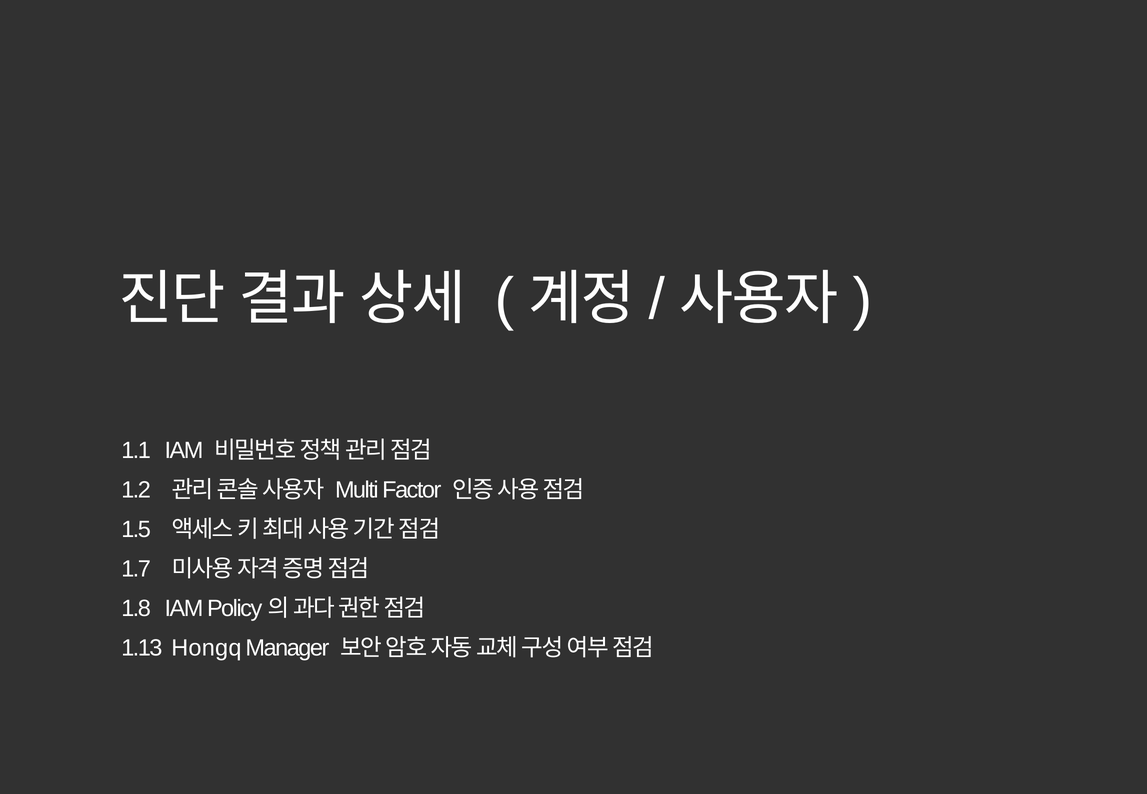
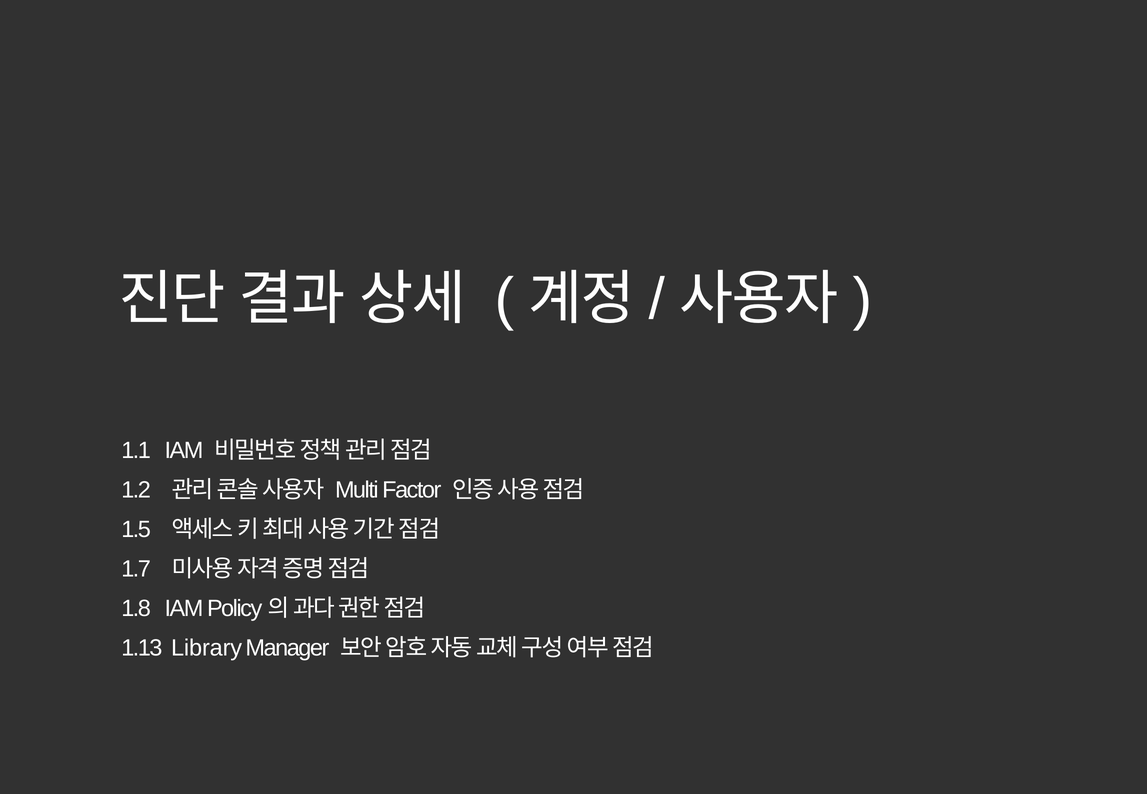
Hongq: Hongq -> Library
